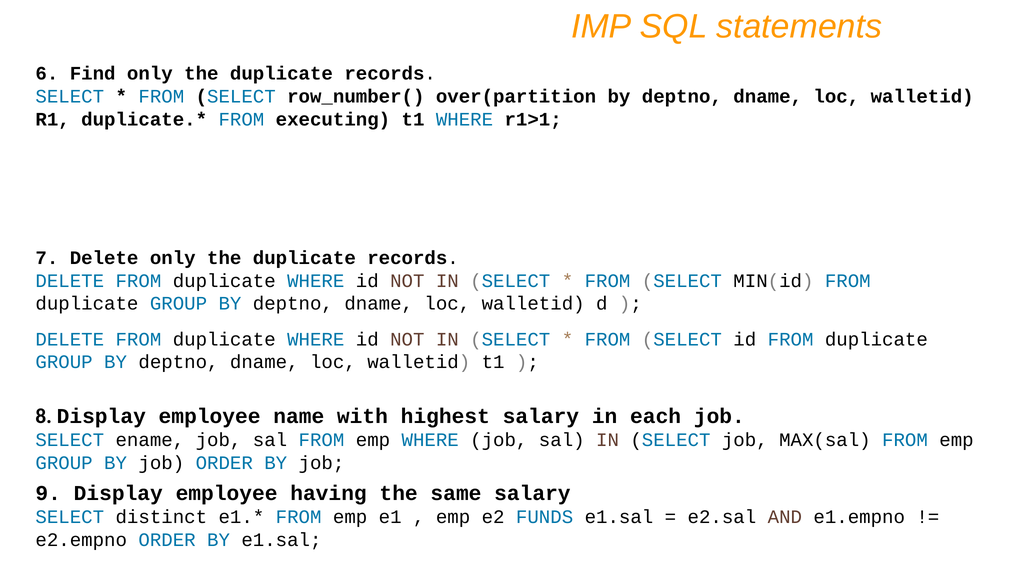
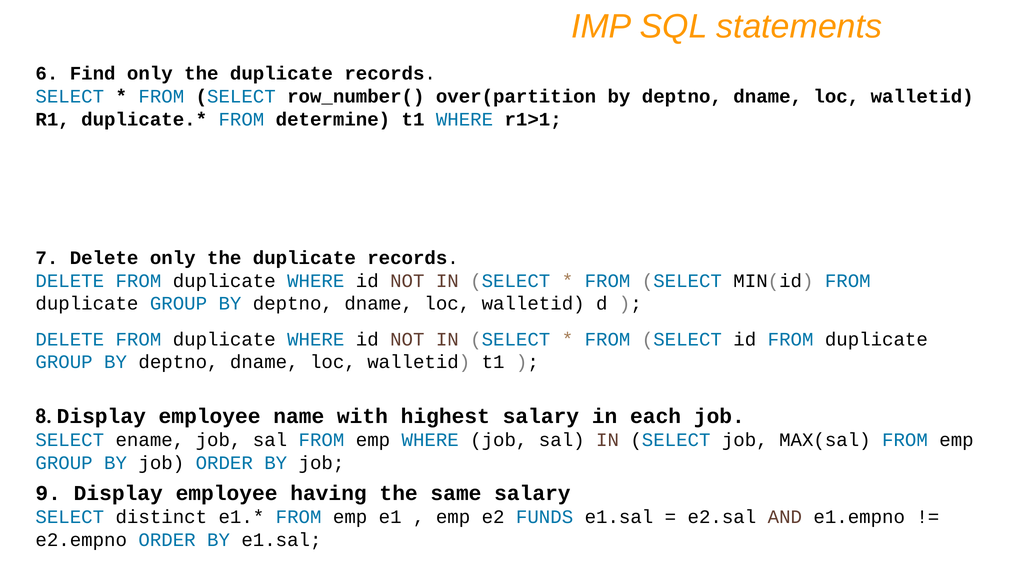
executing: executing -> determine
